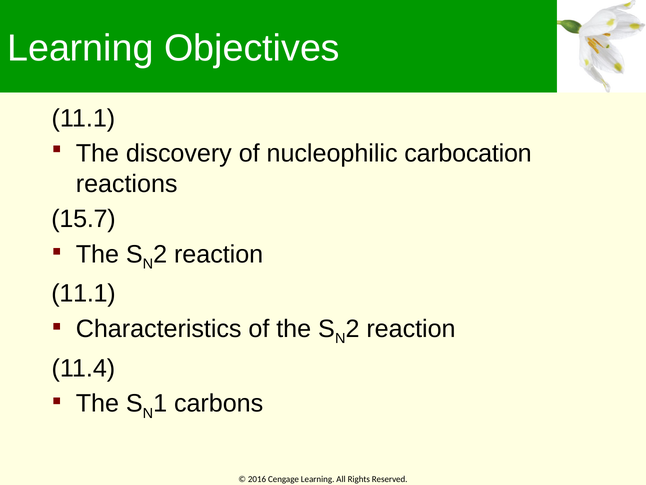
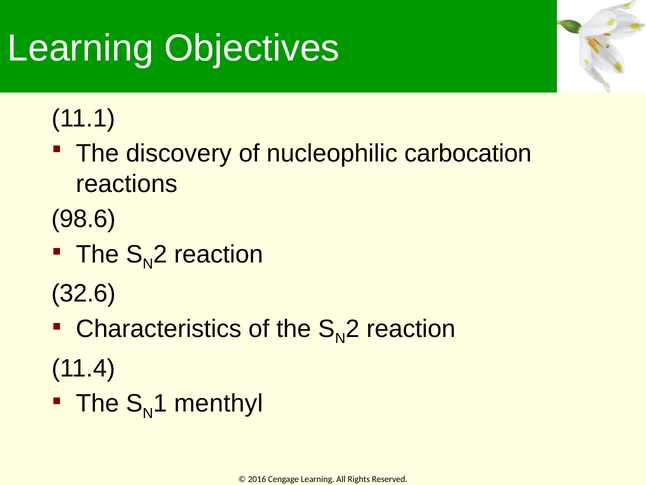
15.7: 15.7 -> 98.6
11.1 at (84, 293): 11.1 -> 32.6
carbons: carbons -> menthyl
